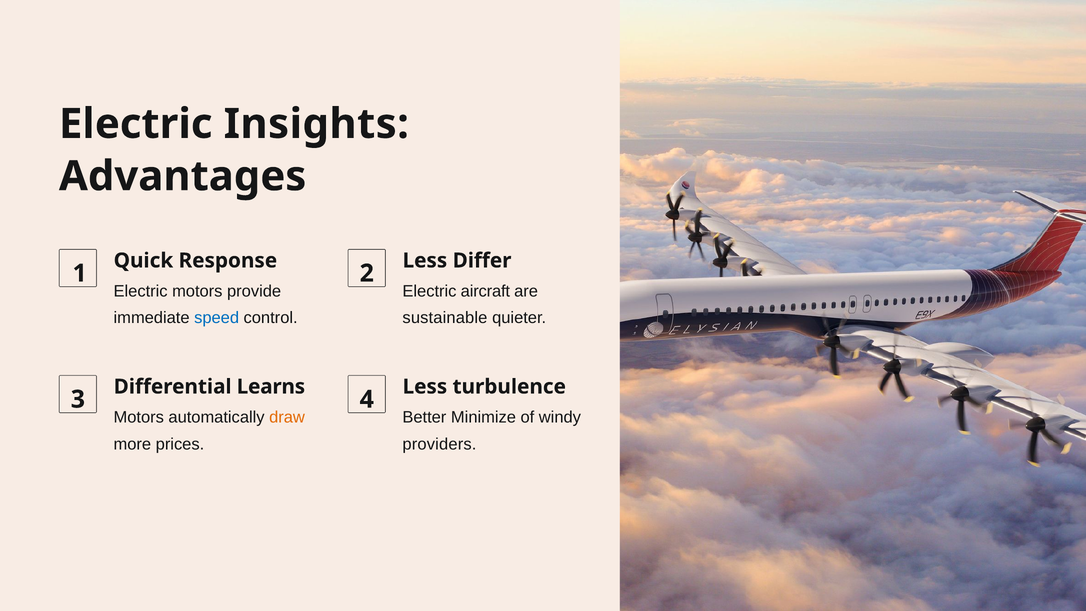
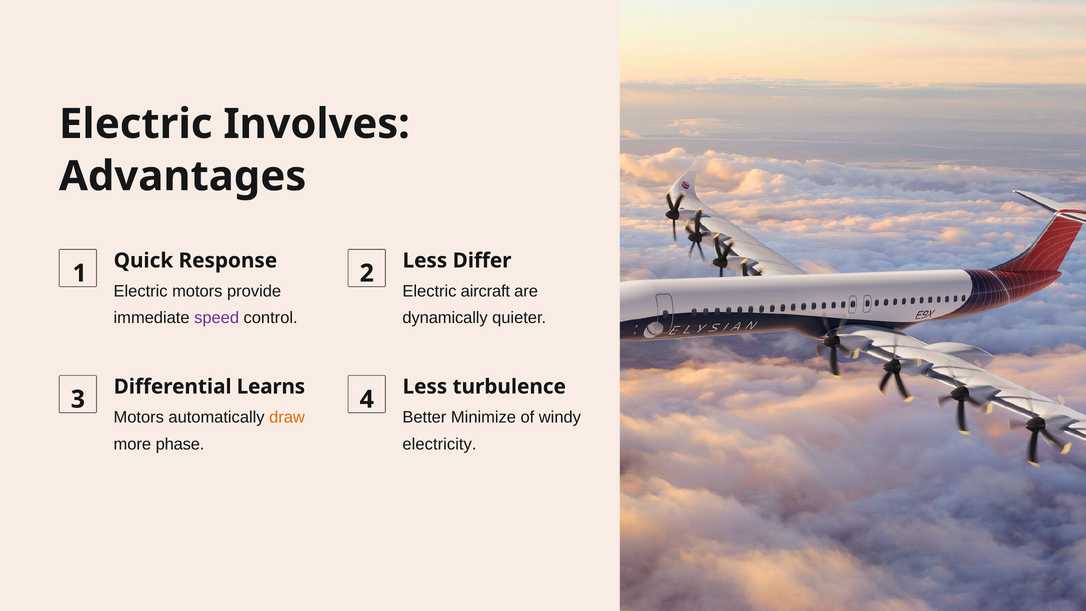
Insights: Insights -> Involves
speed colour: blue -> purple
sustainable: sustainable -> dynamically
prices: prices -> phase
providers: providers -> electricity
